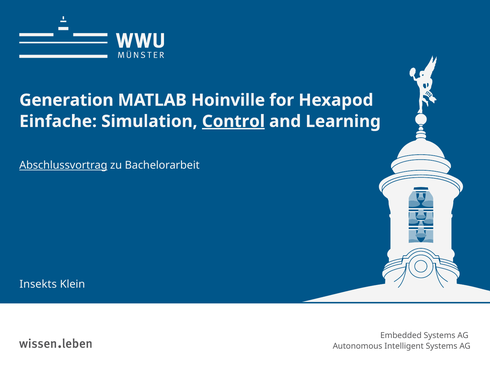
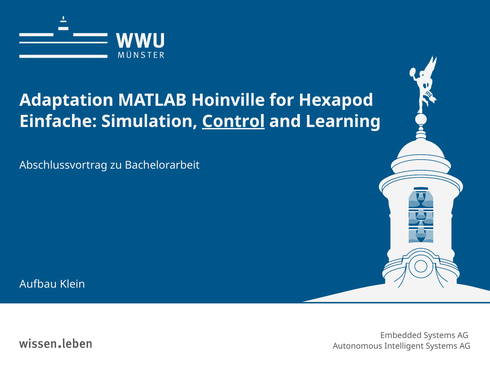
Generation: Generation -> Adaptation
Abschlussvortrag underline: present -> none
Insekts: Insekts -> Aufbau
